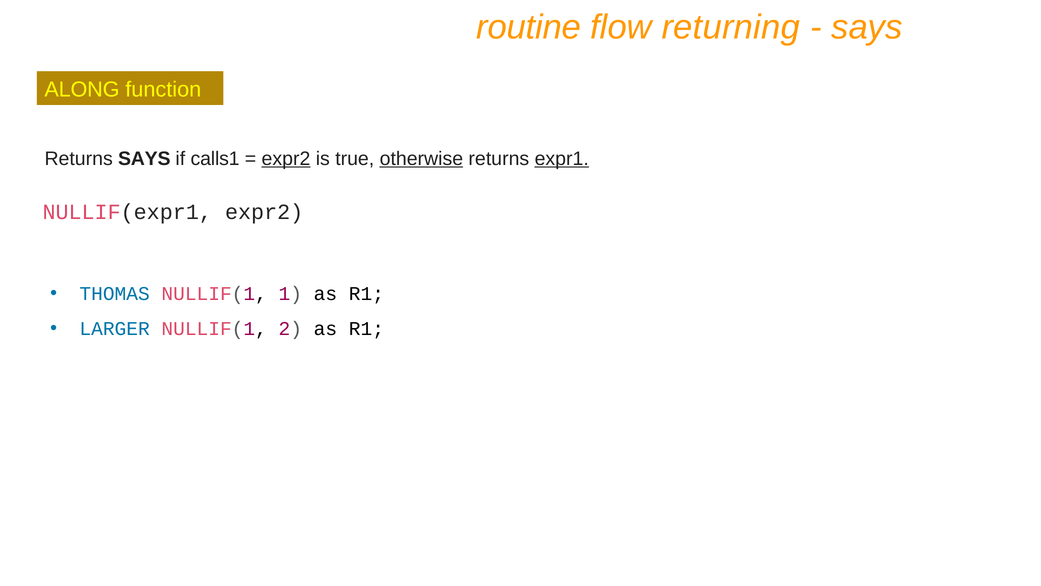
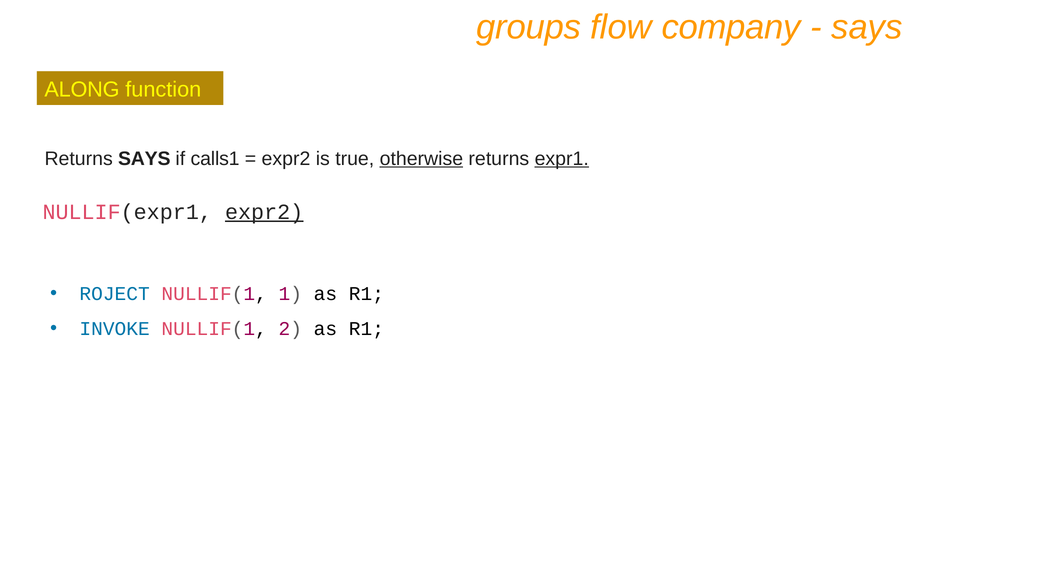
routine: routine -> groups
returning: returning -> company
expr2 at (286, 159) underline: present -> none
expr2 at (264, 212) underline: none -> present
THOMAS: THOMAS -> ROJECT
LARGER: LARGER -> INVOKE
